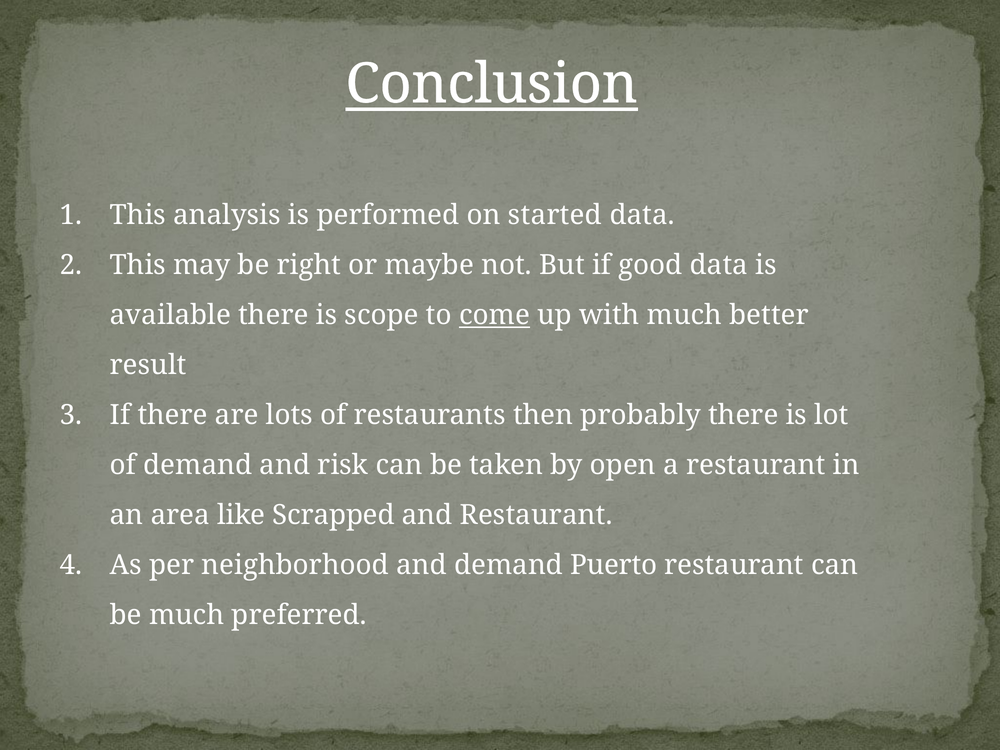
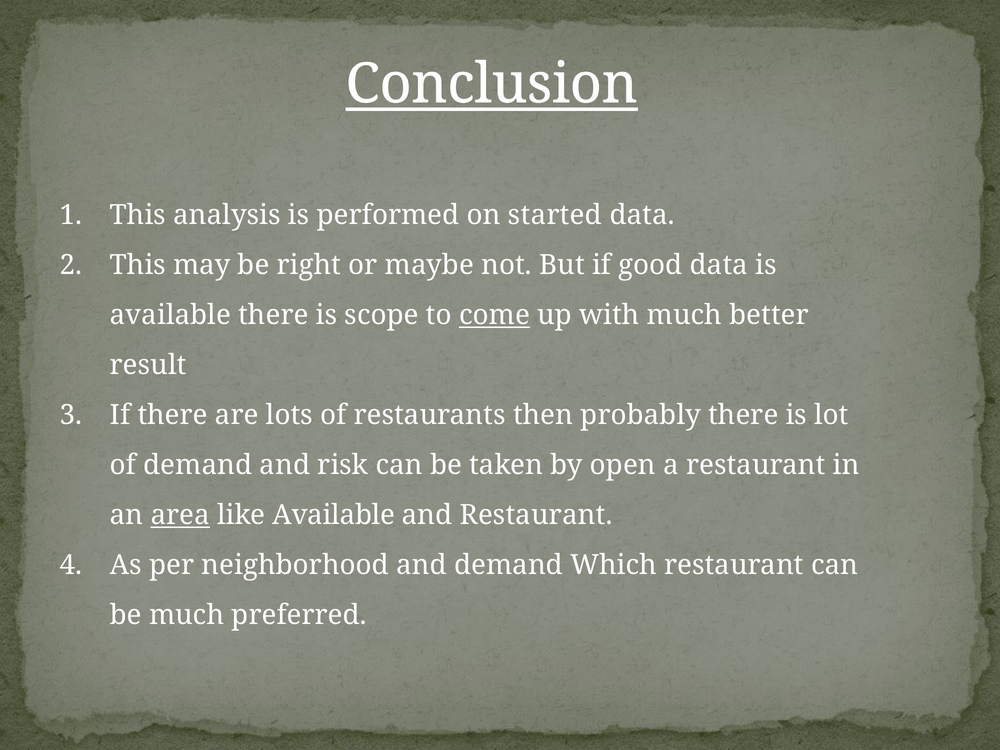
area underline: none -> present
like Scrapped: Scrapped -> Available
Puerto: Puerto -> Which
